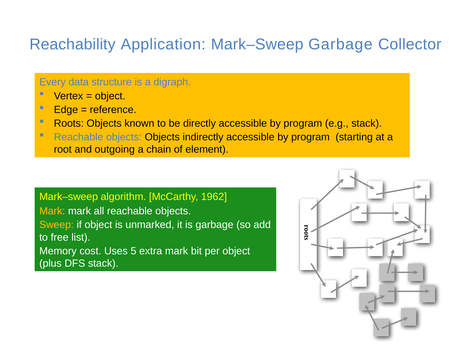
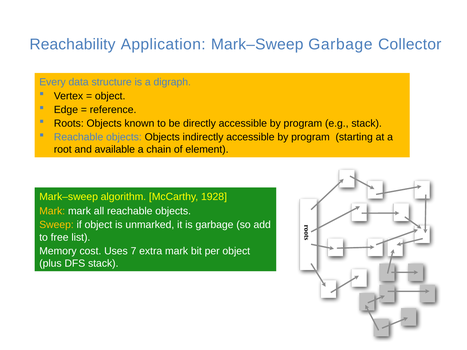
outgoing: outgoing -> available
1962: 1962 -> 1928
5: 5 -> 7
